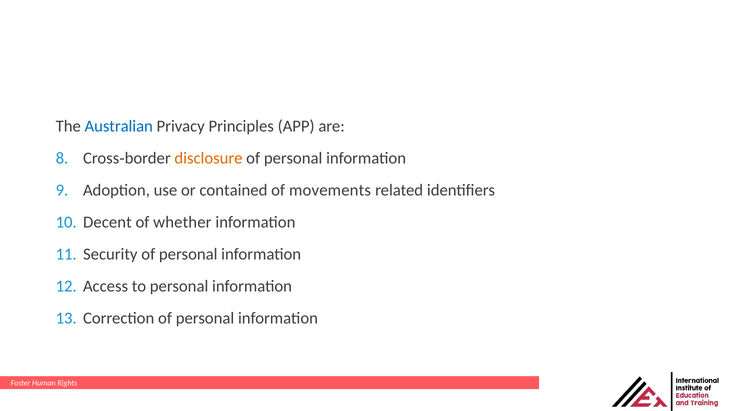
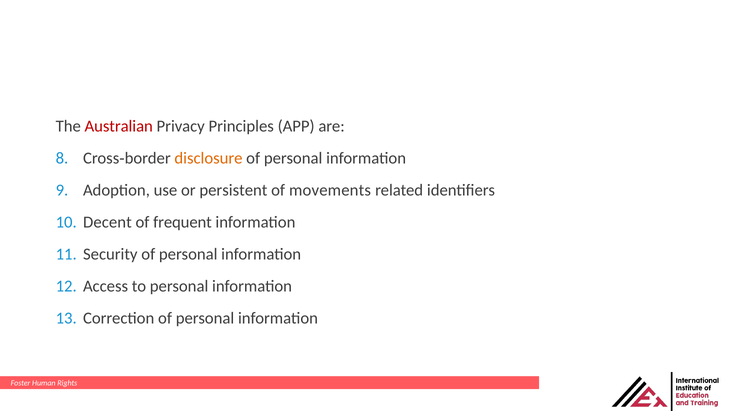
Australian colour: blue -> red
contained: contained -> persistent
whether: whether -> frequent
